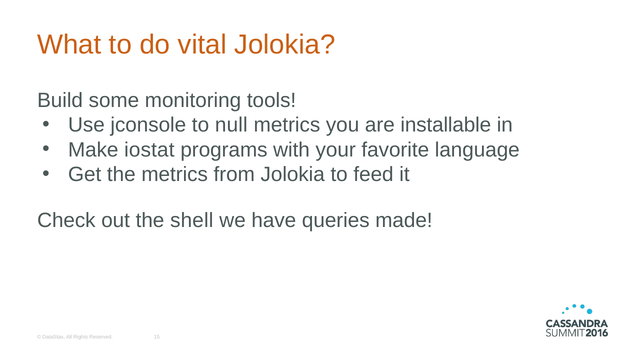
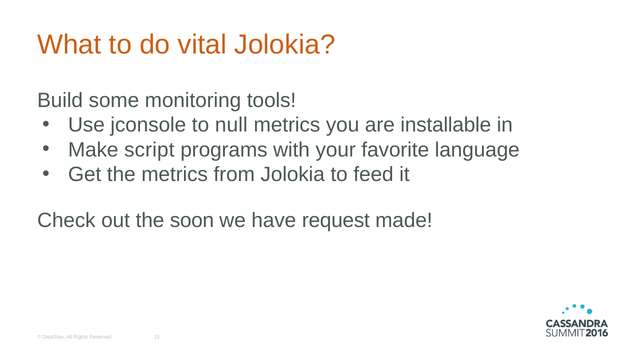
iostat: iostat -> script
shell: shell -> soon
queries: queries -> request
